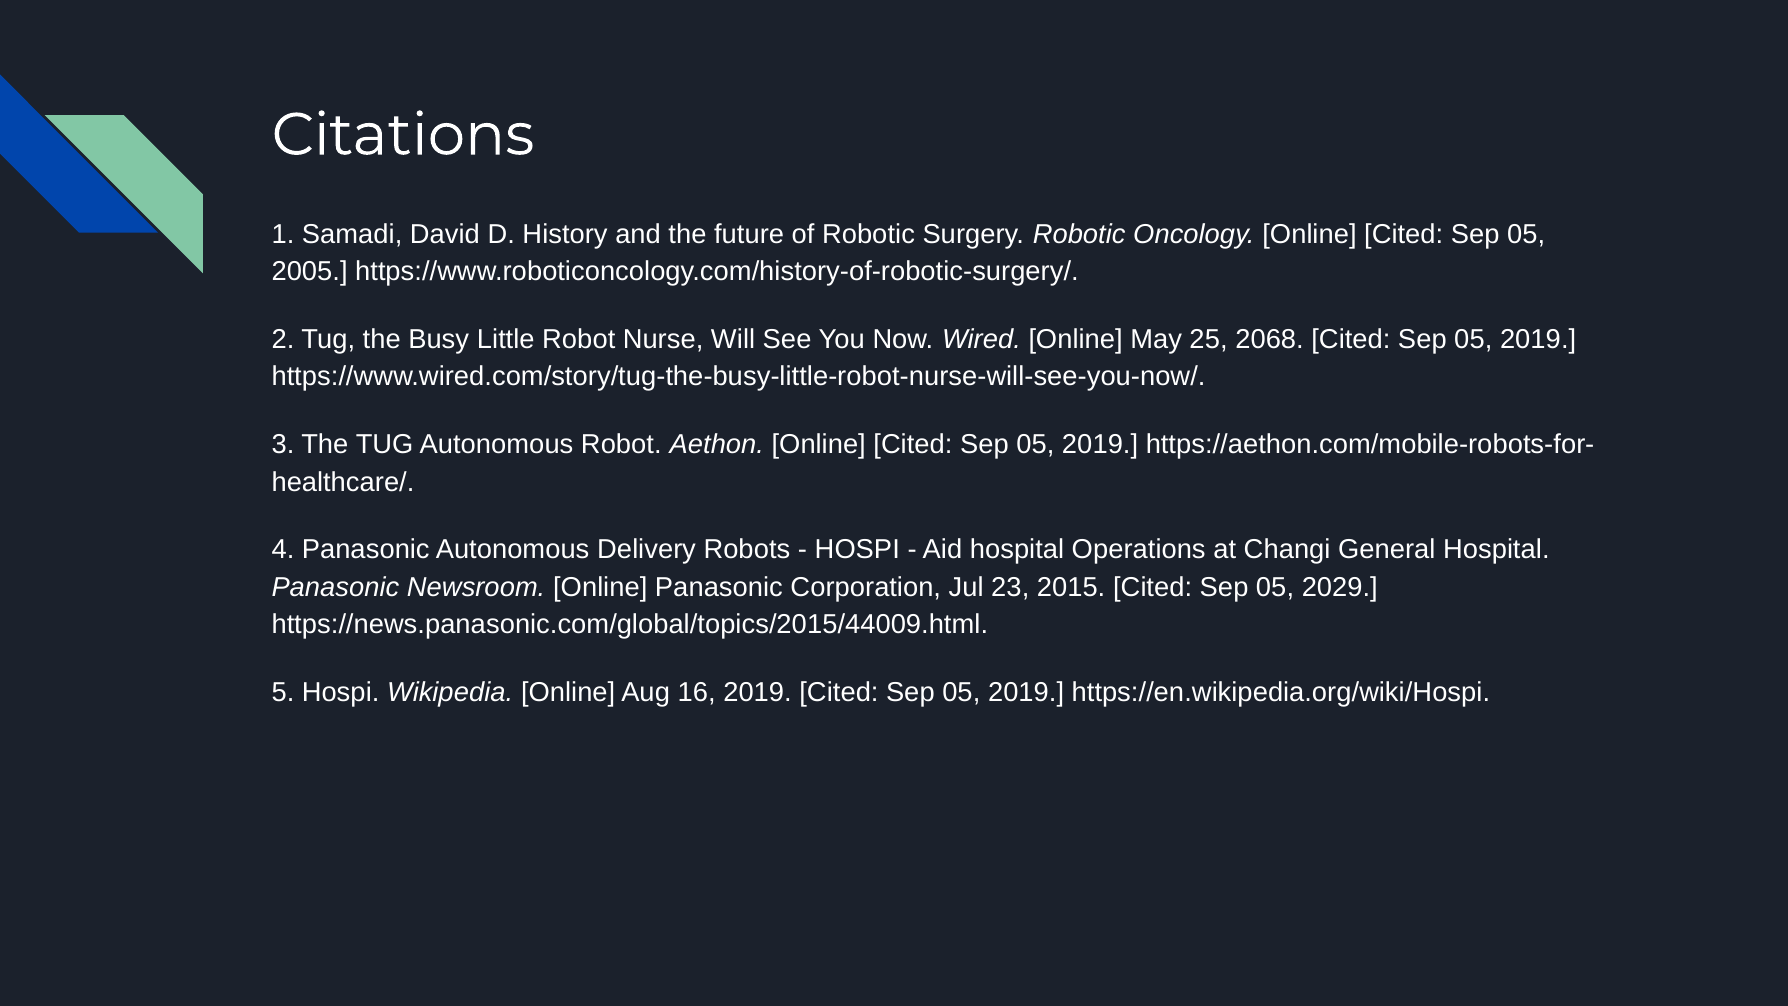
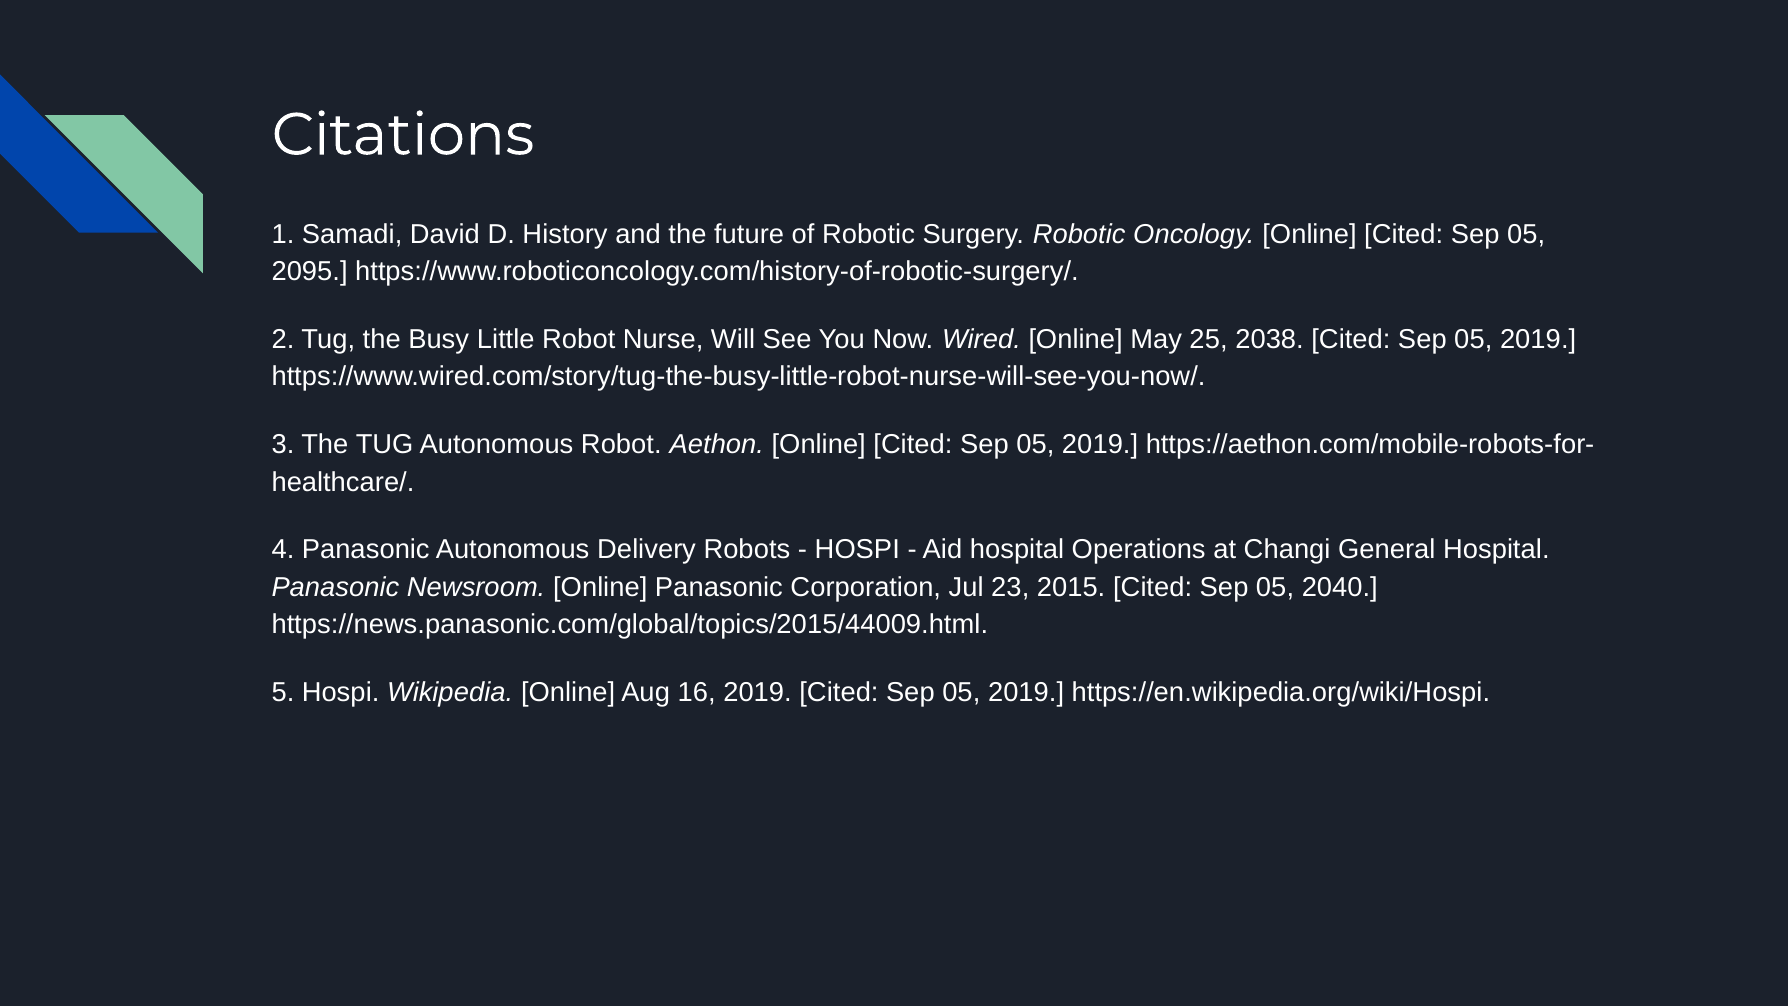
2005: 2005 -> 2095
2068: 2068 -> 2038
2029: 2029 -> 2040
